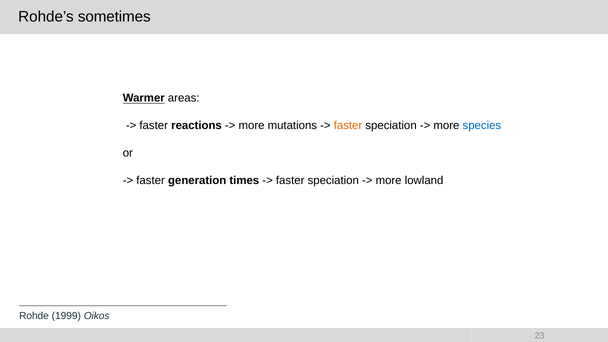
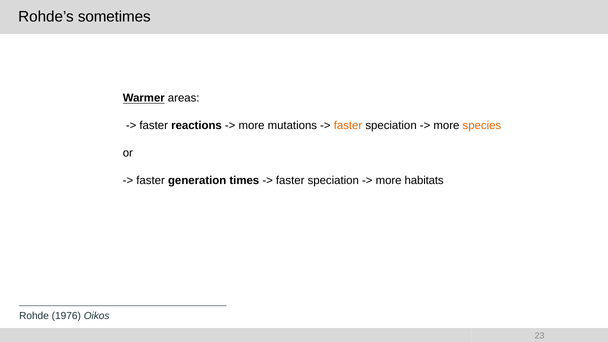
species colour: blue -> orange
lowland: lowland -> habitats
1999: 1999 -> 1976
